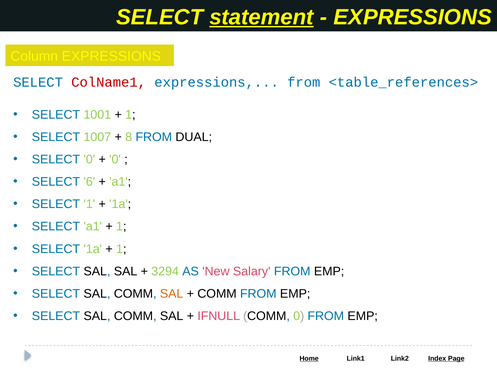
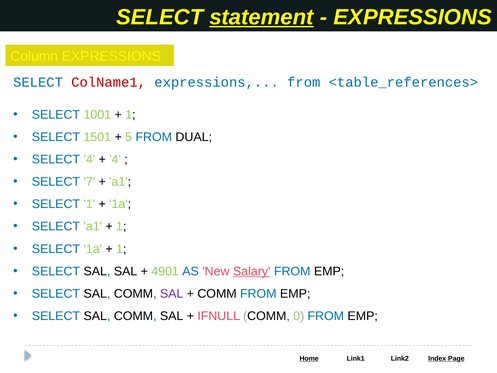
1007: 1007 -> 1501
8: 8 -> 5
SELECT 0: 0 -> 4
0 at (115, 159): 0 -> 4
6: 6 -> 7
3294: 3294 -> 4901
Salary underline: none -> present
SAL at (172, 293) colour: orange -> purple
